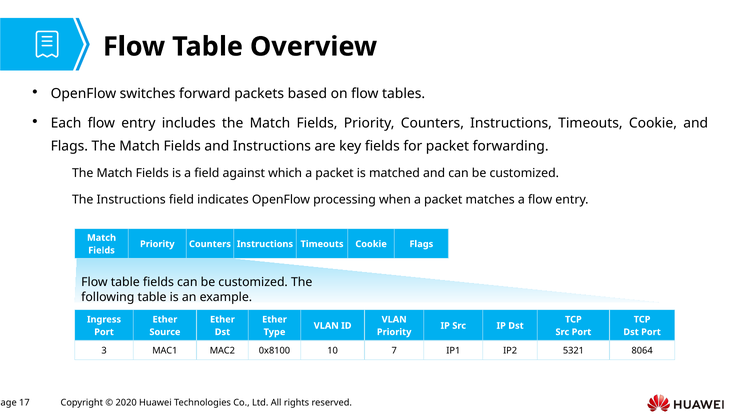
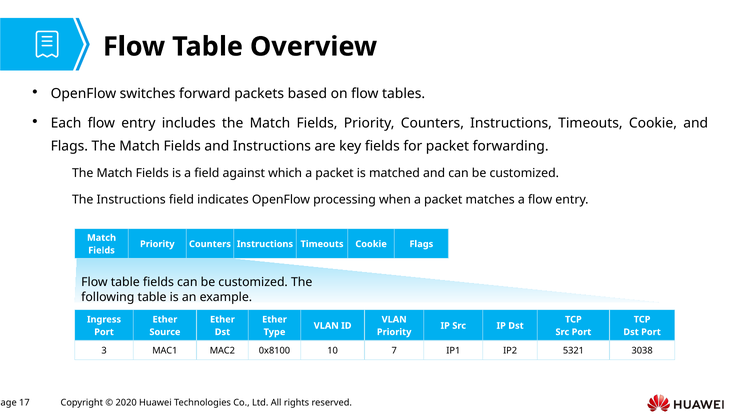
8064: 8064 -> 3038
